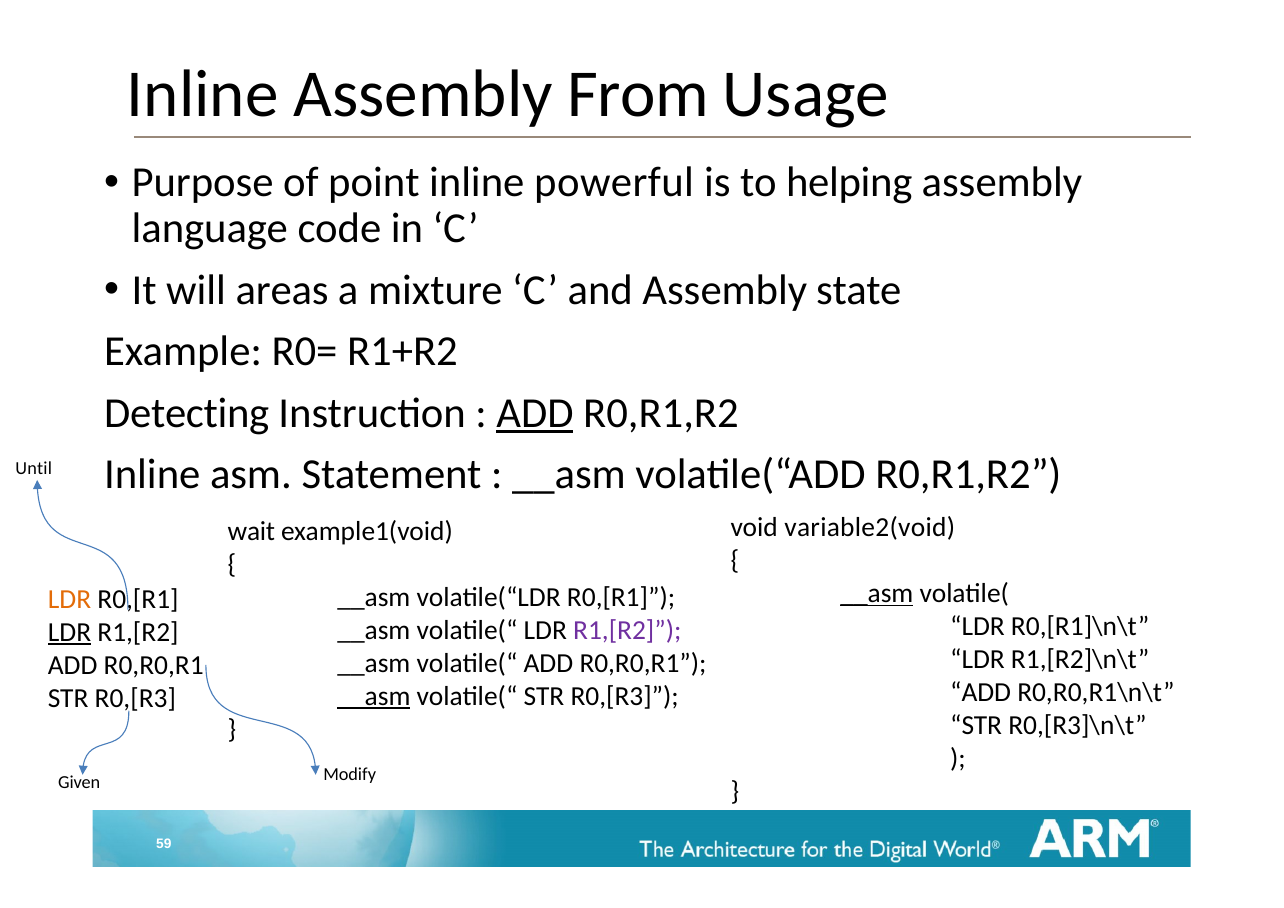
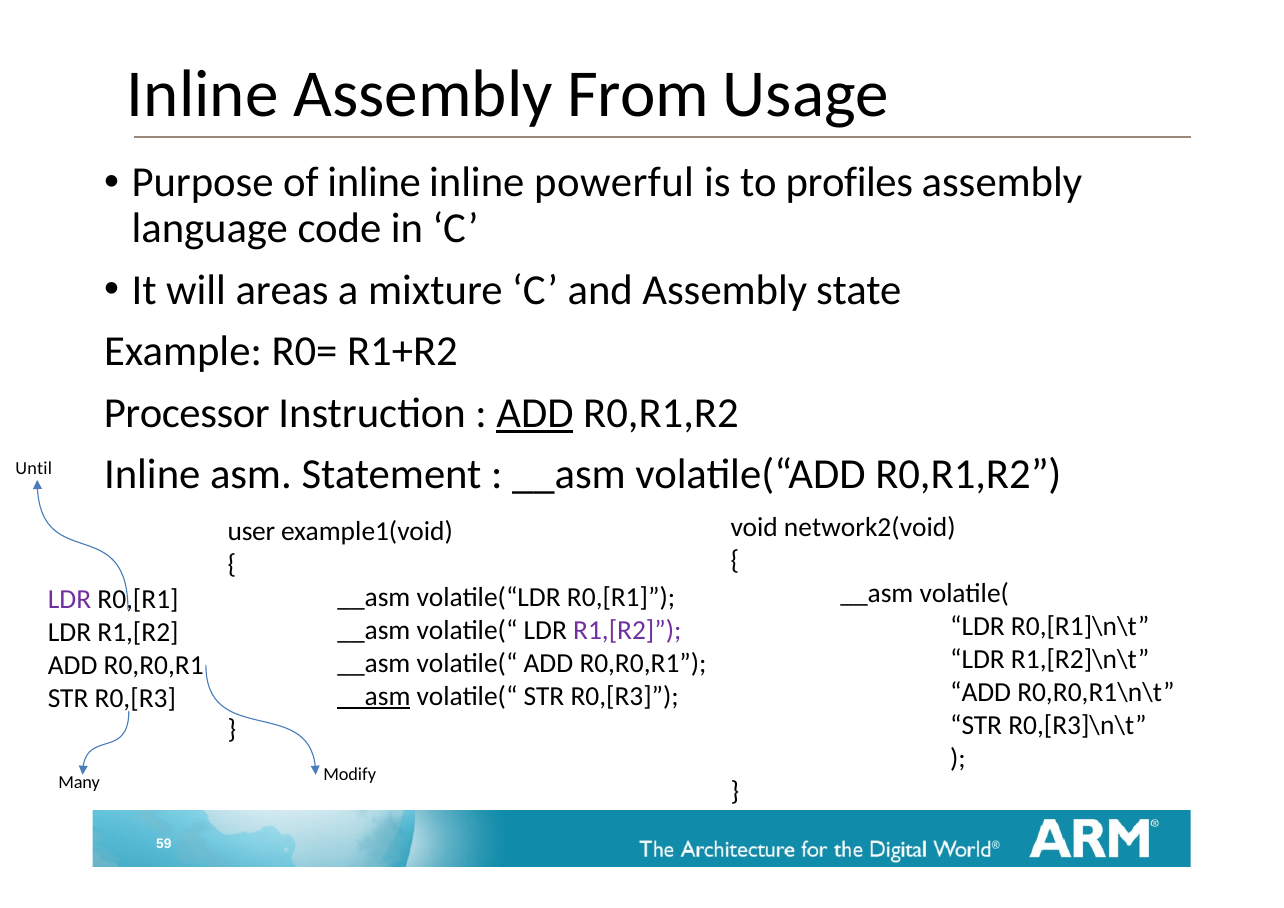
of point: point -> inline
helping: helping -> profiles
Detecting: Detecting -> Processor
variable2(void: variable2(void -> network2(void
wait: wait -> user
__asm at (877, 593) underline: present -> none
LDR at (70, 599) colour: orange -> purple
LDR at (70, 632) underline: present -> none
Given: Given -> Many
